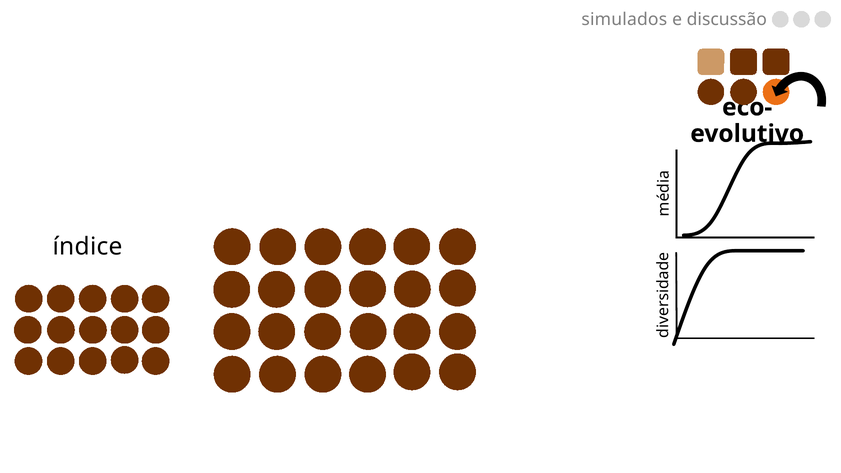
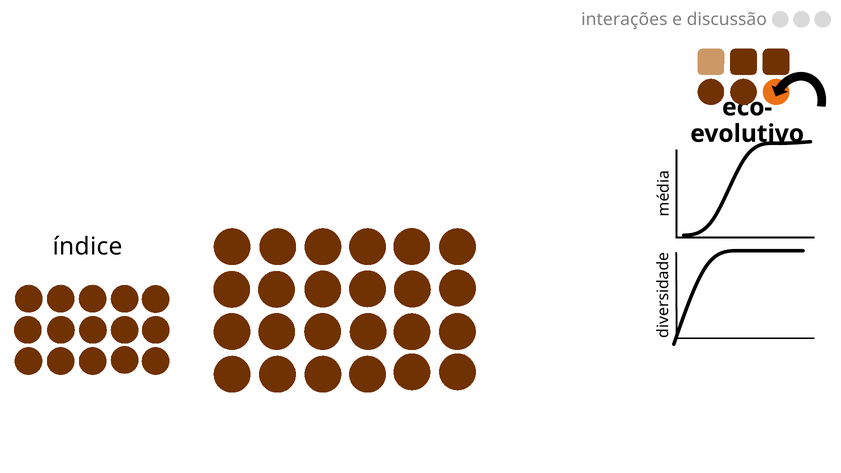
simulados: simulados -> interações
